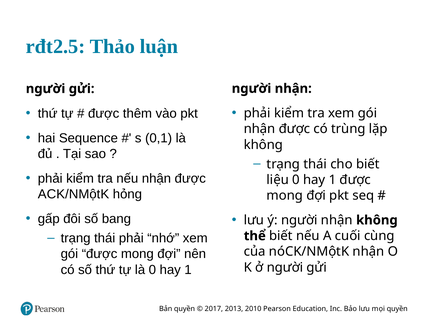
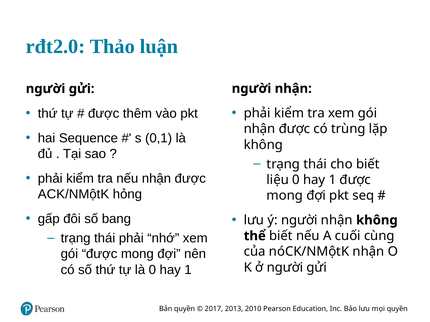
t2.5: t2.5 -> t2.0
